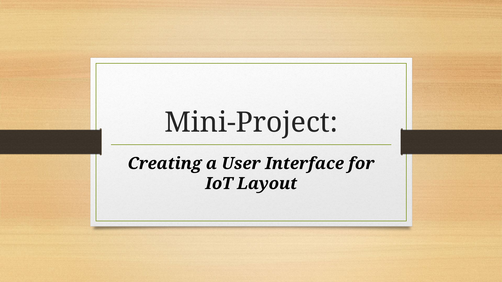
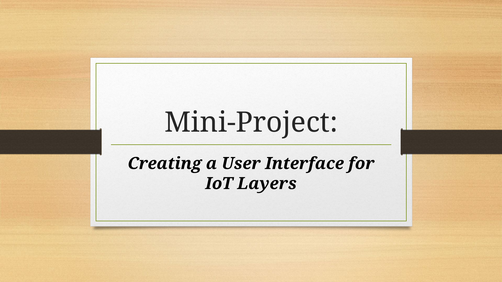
Layout: Layout -> Layers
